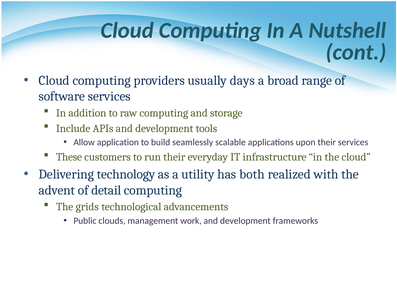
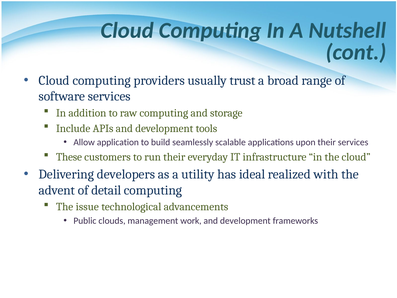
days: days -> trust
technology: technology -> developers
both: both -> ideal
grids: grids -> issue
